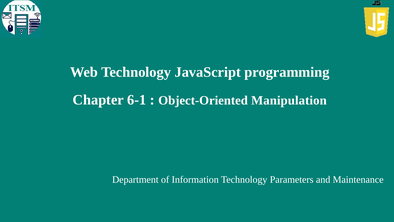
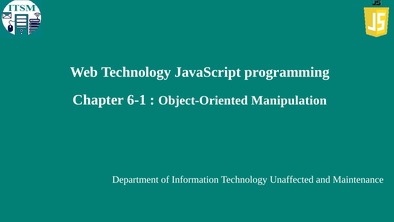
Parameters: Parameters -> Unaffected
